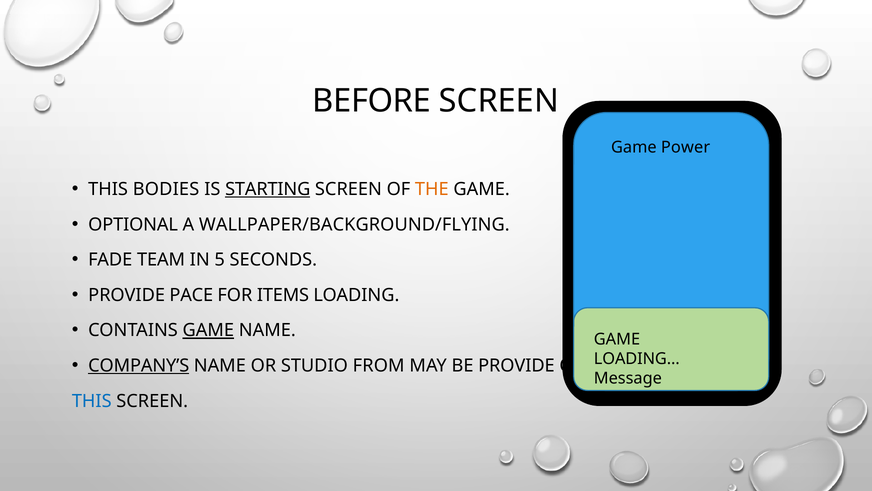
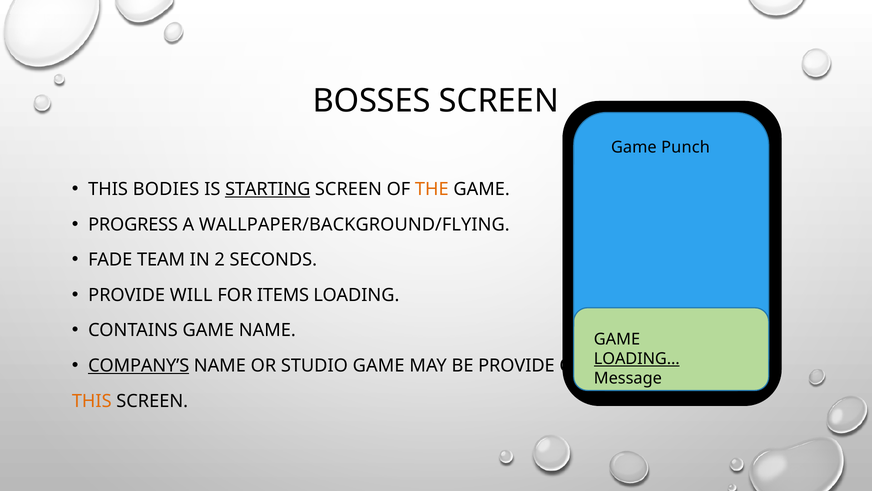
BEFORE: BEFORE -> BOSSES
Power: Power -> Punch
OPTIONAL: OPTIONAL -> PROGRESS
5: 5 -> 2
PACE: PACE -> WILL
GAME at (208, 330) underline: present -> none
LOADING… underline: none -> present
STUDIO FROM: FROM -> GAME
THIS at (92, 401) colour: blue -> orange
